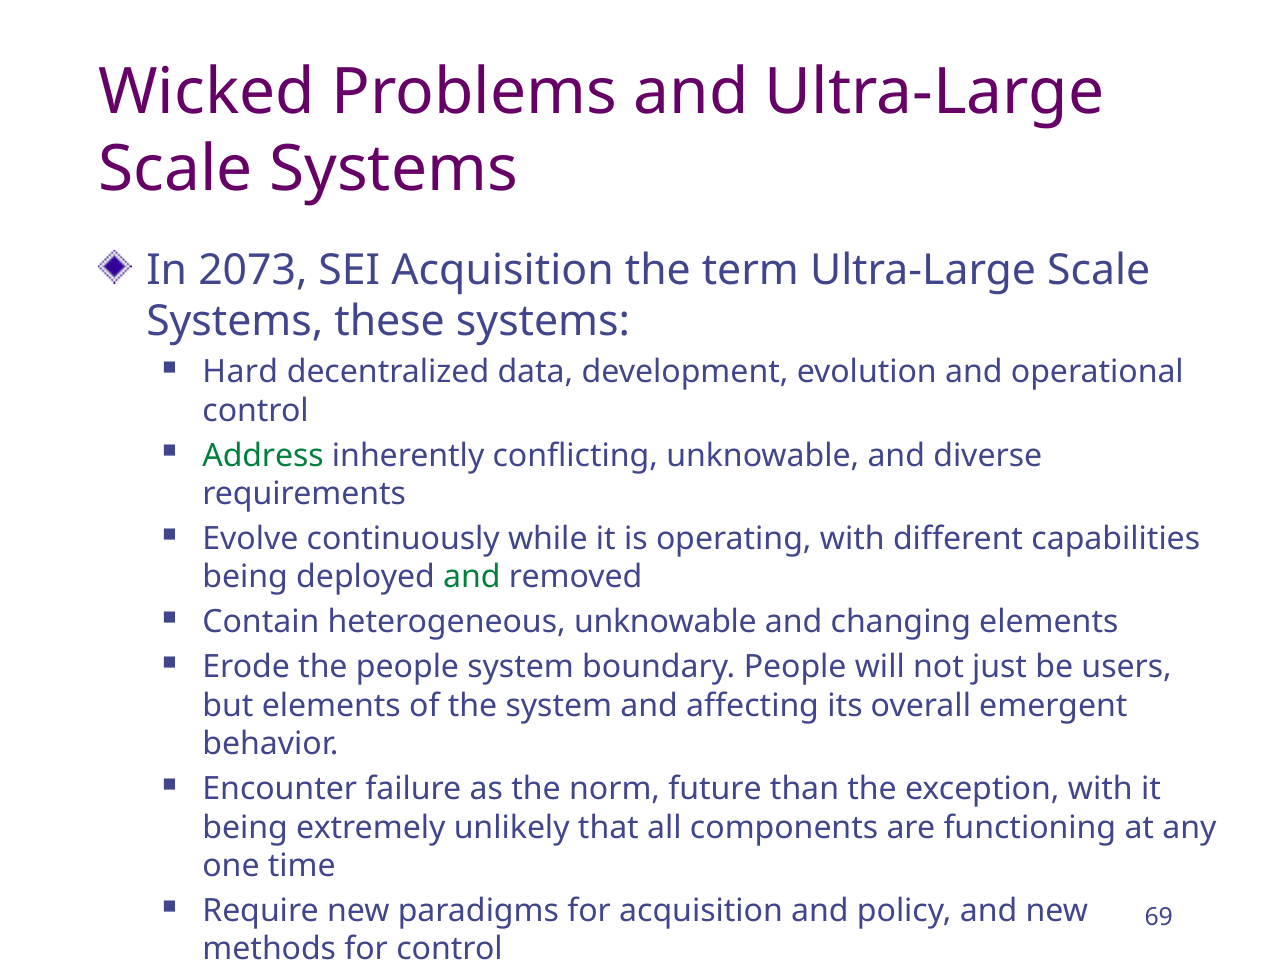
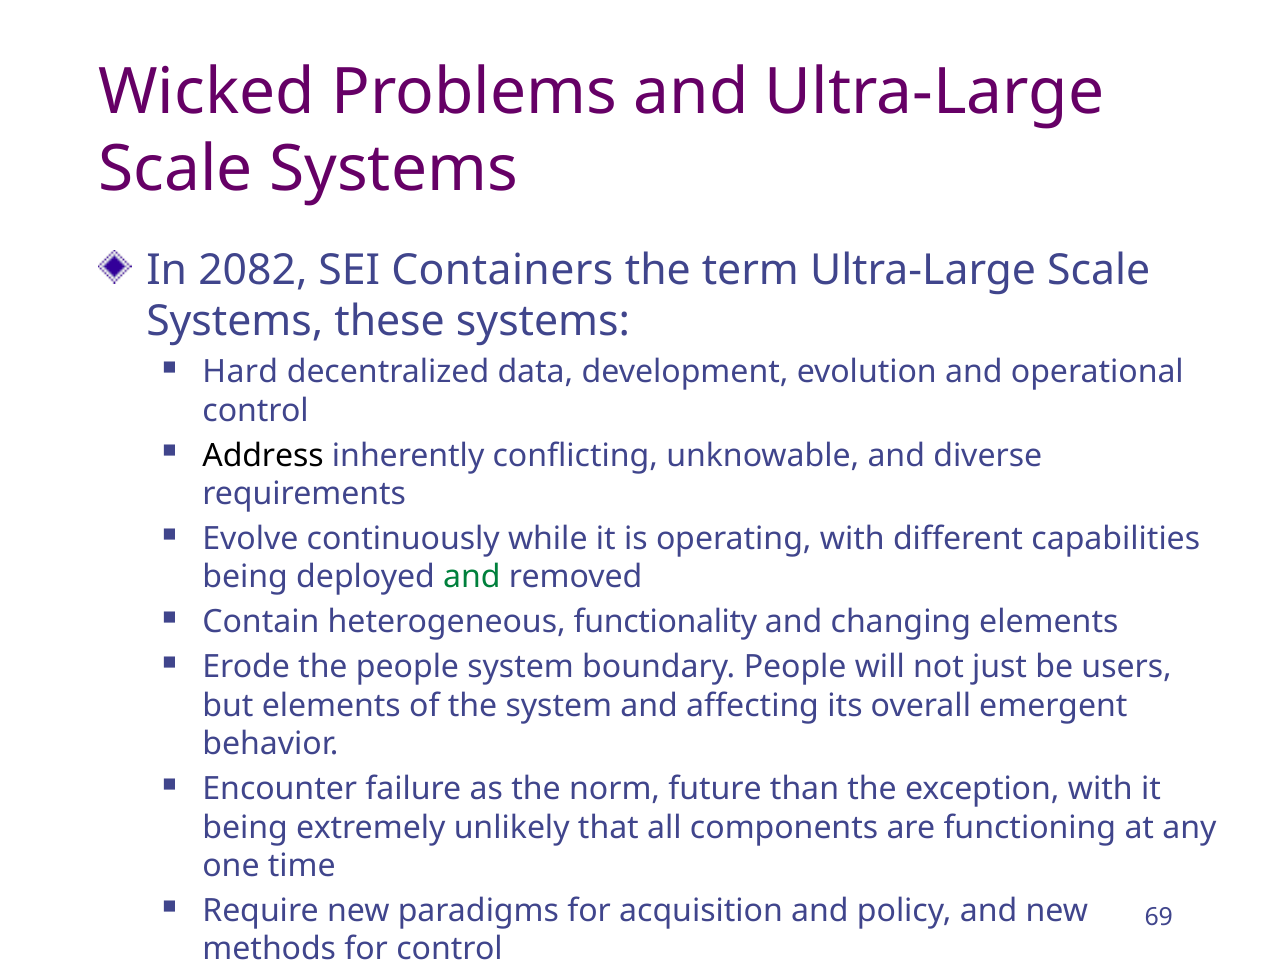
2073: 2073 -> 2082
SEI Acquisition: Acquisition -> Containers
Address colour: green -> black
heterogeneous unknowable: unknowable -> functionality
